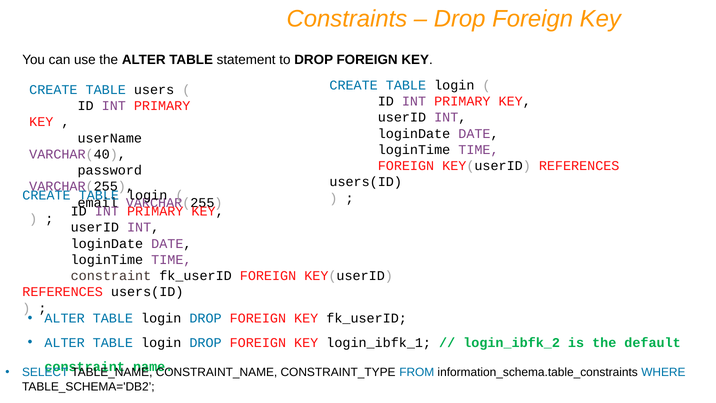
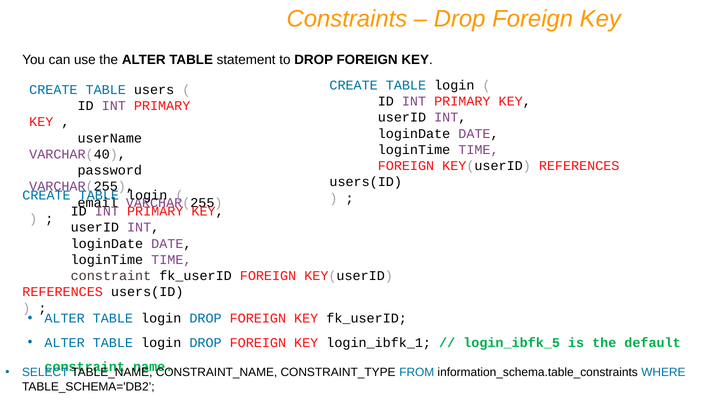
login_ibfk_2: login_ibfk_2 -> login_ibfk_5
